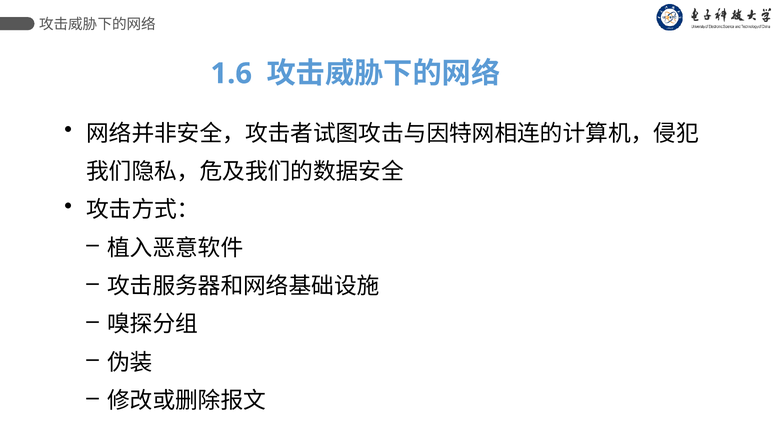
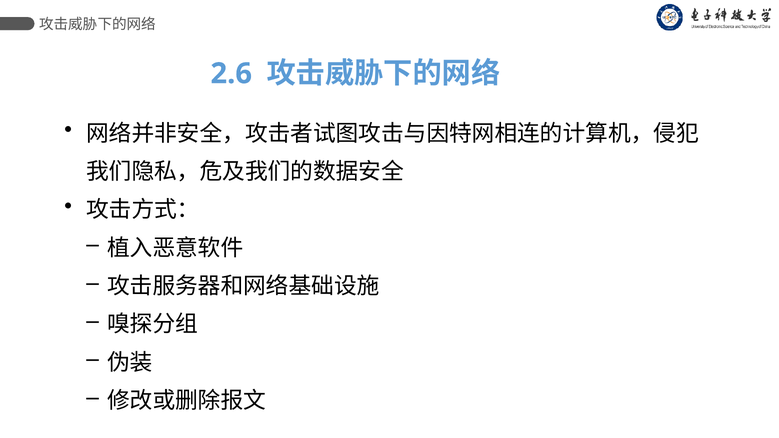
1.6: 1.6 -> 2.6
